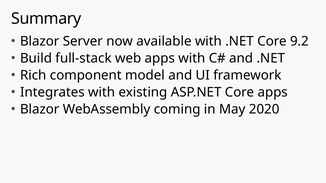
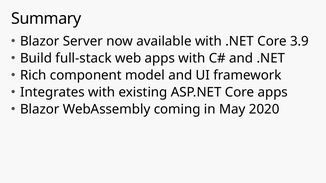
9.2: 9.2 -> 3.9
